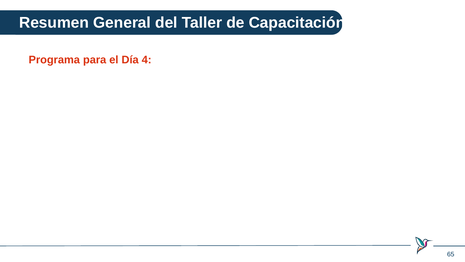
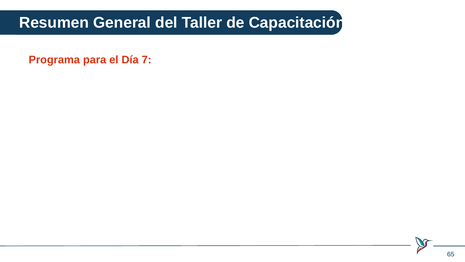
4: 4 -> 7
